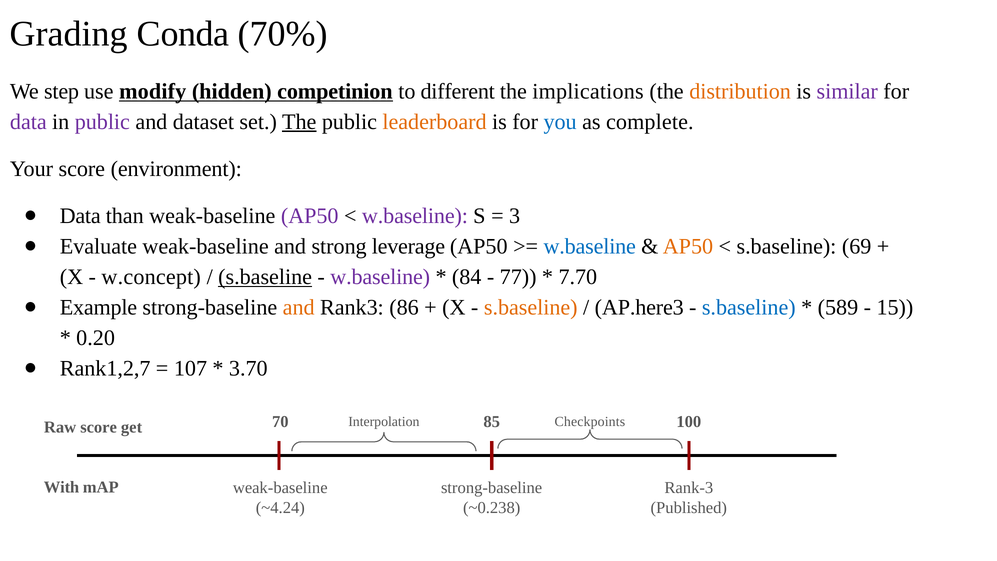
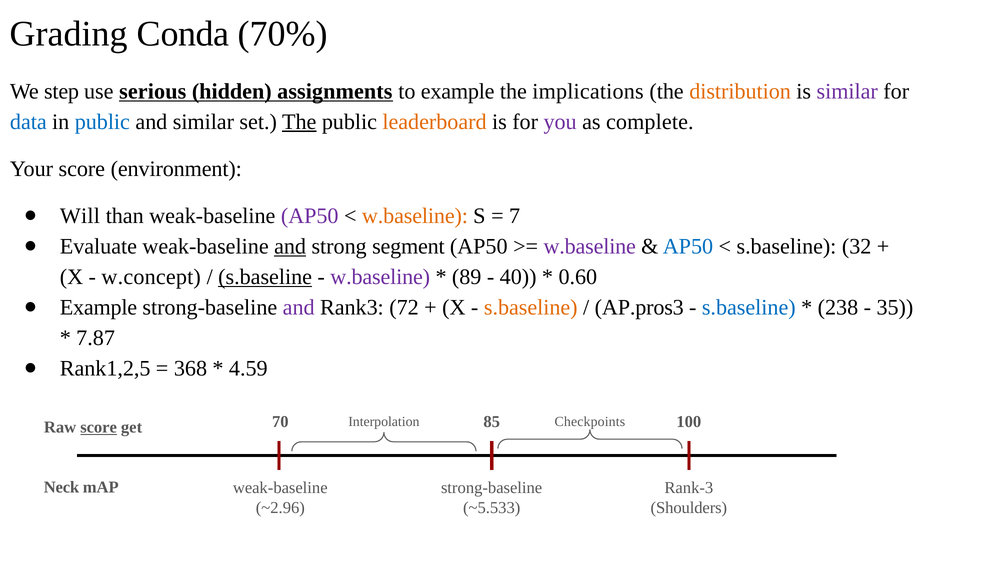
modify: modify -> serious
competinion: competinion -> assignments
to different: different -> example
data at (28, 122) colour: purple -> blue
public at (102, 122) colour: purple -> blue
and dataset: dataset -> similar
you colour: blue -> purple
Data at (80, 216): Data -> Will
w.baseline at (415, 216) colour: purple -> orange
3: 3 -> 7
and at (290, 246) underline: none -> present
leverage: leverage -> segment
w.baseline at (590, 246) colour: blue -> purple
AP50 at (688, 246) colour: orange -> blue
69: 69 -> 32
84: 84 -> 89
77: 77 -> 40
7.70: 7.70 -> 0.60
and at (299, 307) colour: orange -> purple
86: 86 -> 72
AP.here3: AP.here3 -> AP.pros3
589: 589 -> 238
15: 15 -> 35
0.20: 0.20 -> 7.87
Rank1,2,7: Rank1,2,7 -> Rank1,2,5
107: 107 -> 368
3.70: 3.70 -> 4.59
score at (99, 427) underline: none -> present
With: With -> Neck
~4.24: ~4.24 -> ~2.96
~0.238: ~0.238 -> ~5.533
Published: Published -> Shoulders
